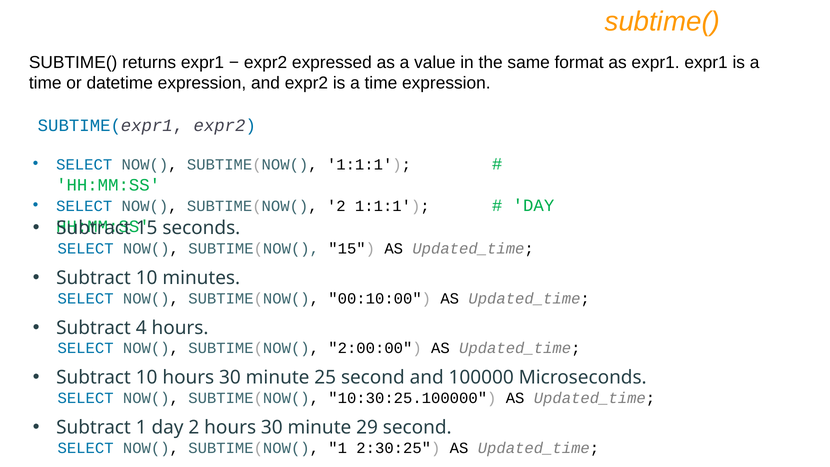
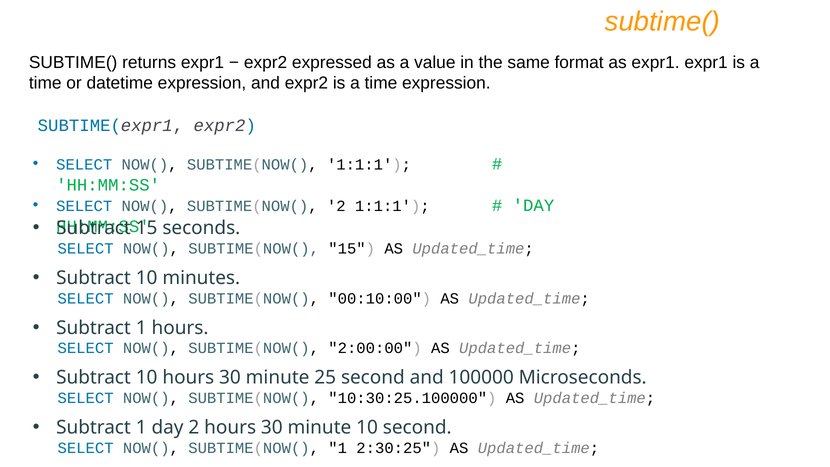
4 at (141, 328): 4 -> 1
minute 29: 29 -> 10
